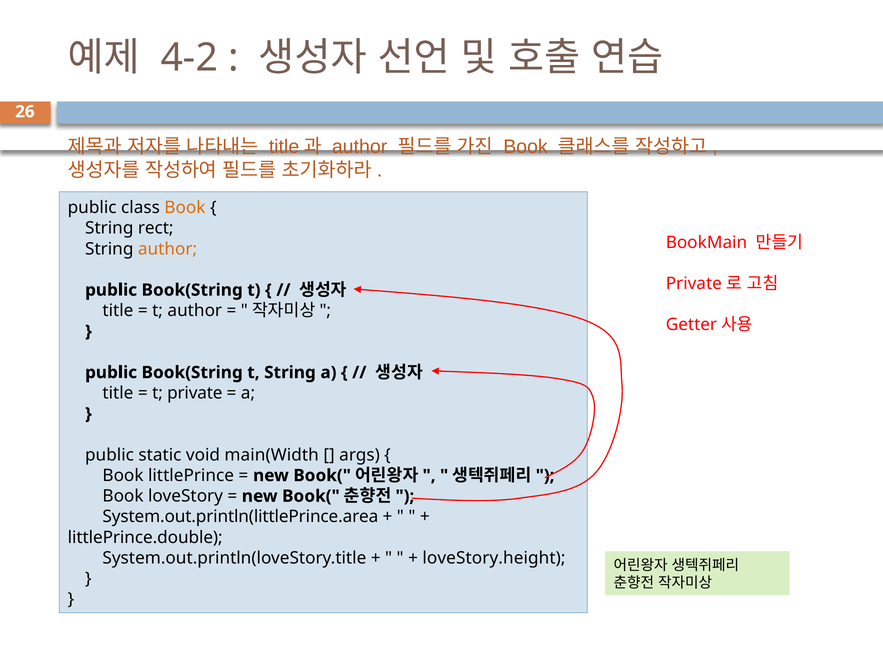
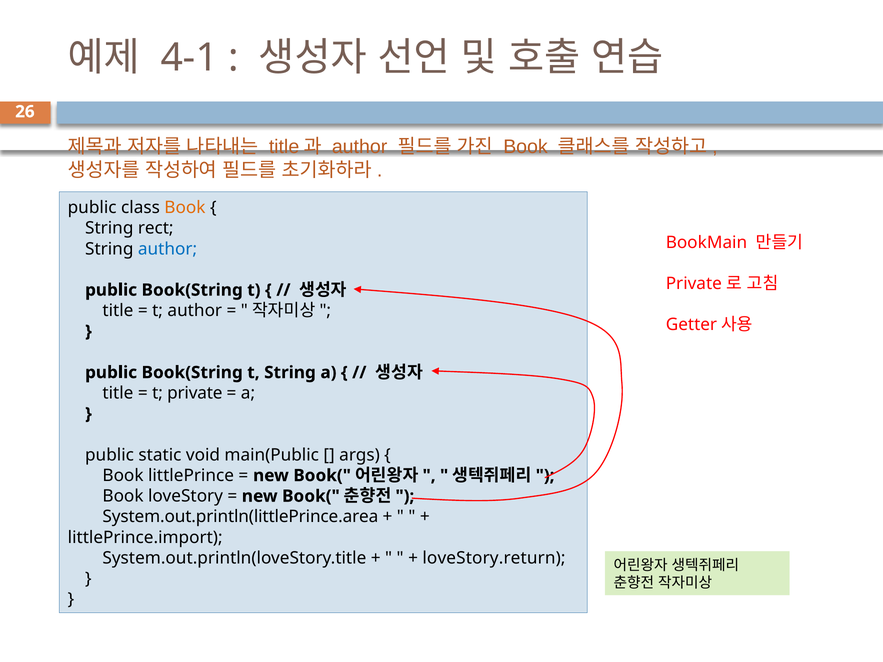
4-2: 4-2 -> 4-1
author at (168, 249) colour: orange -> blue
main(Width: main(Width -> main(Public
littlePrince.double: littlePrince.double -> littlePrince.import
loveStory.height: loveStory.height -> loveStory.return
